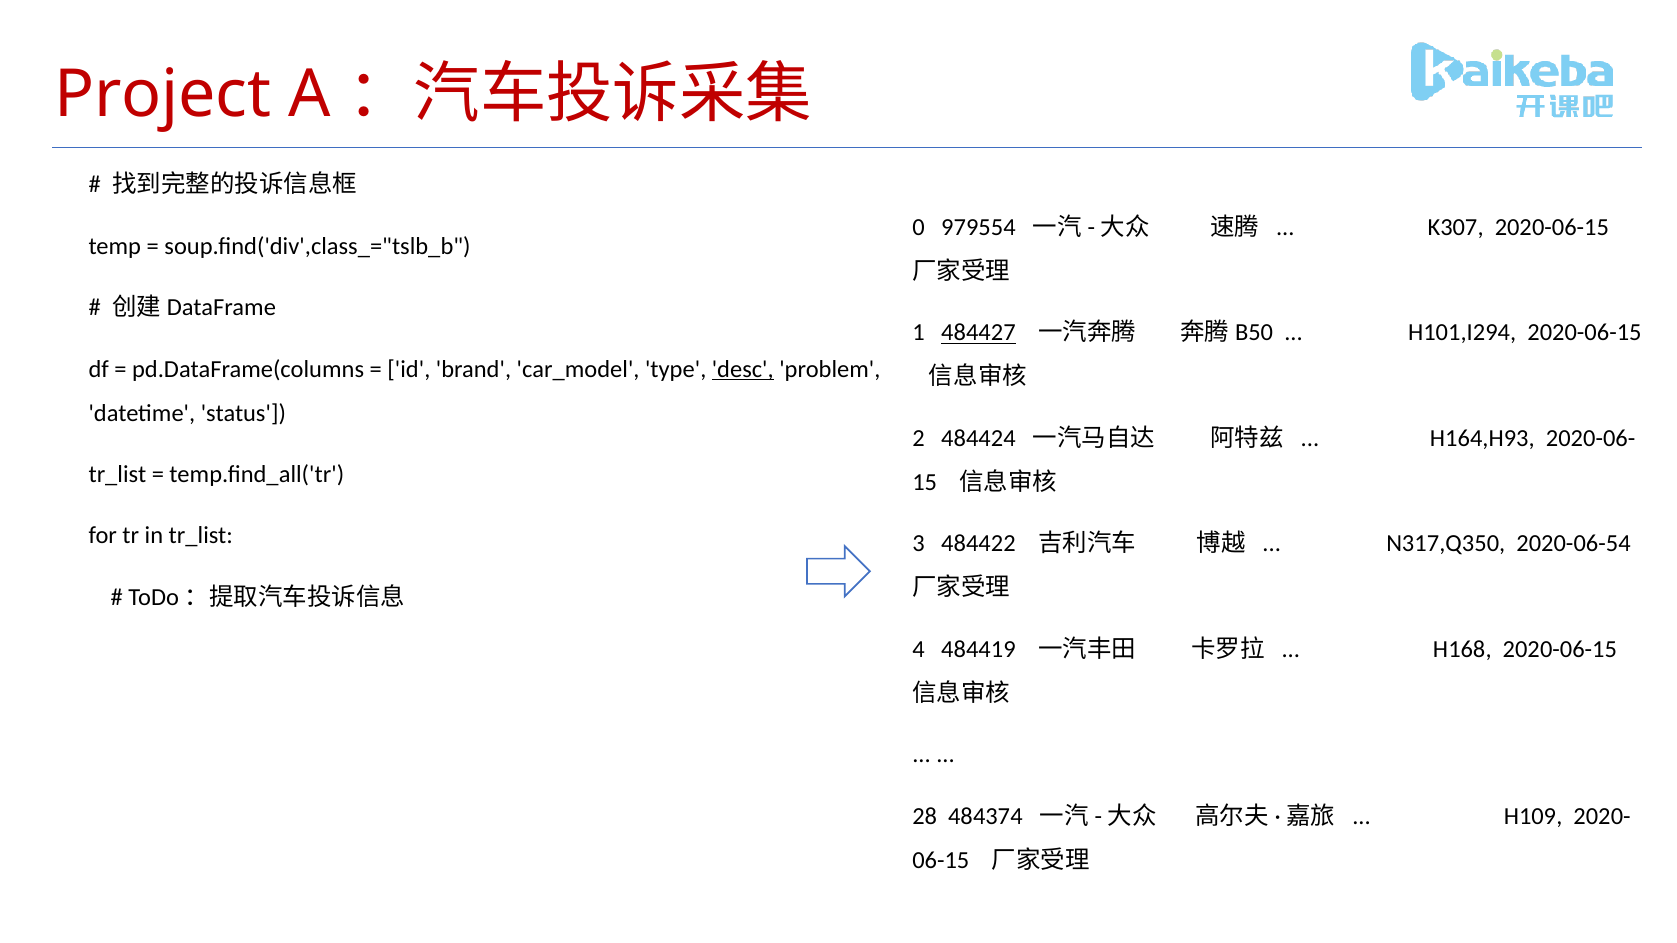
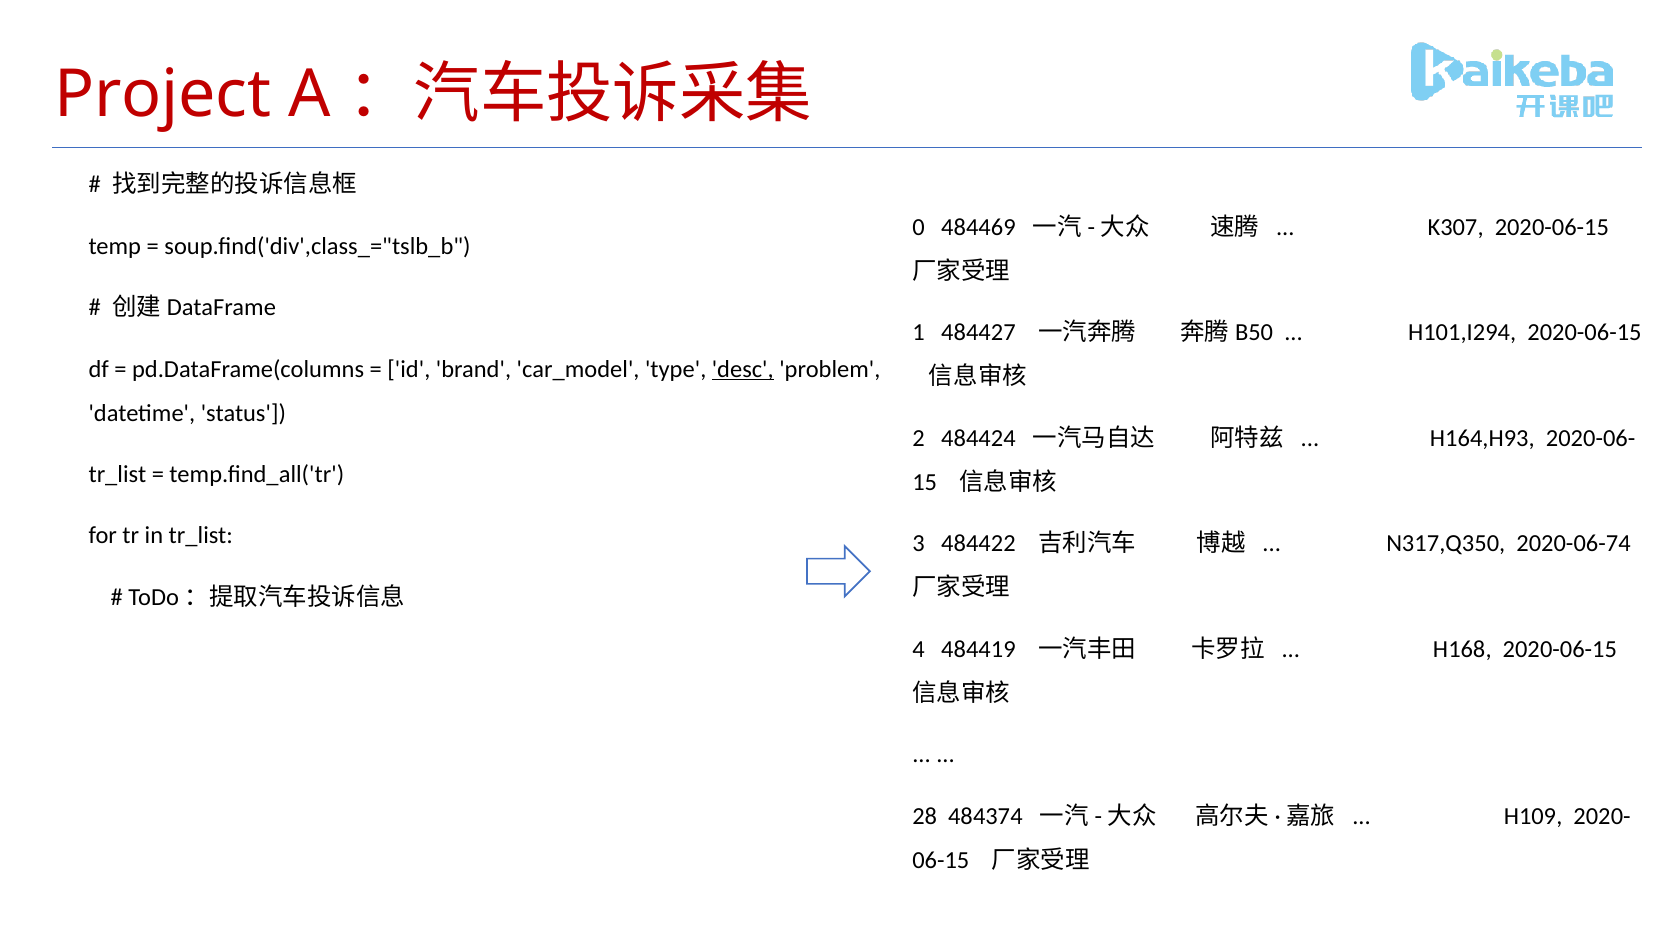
979554: 979554 -> 484469
484427 underline: present -> none
2020-06-54: 2020-06-54 -> 2020-06-74
